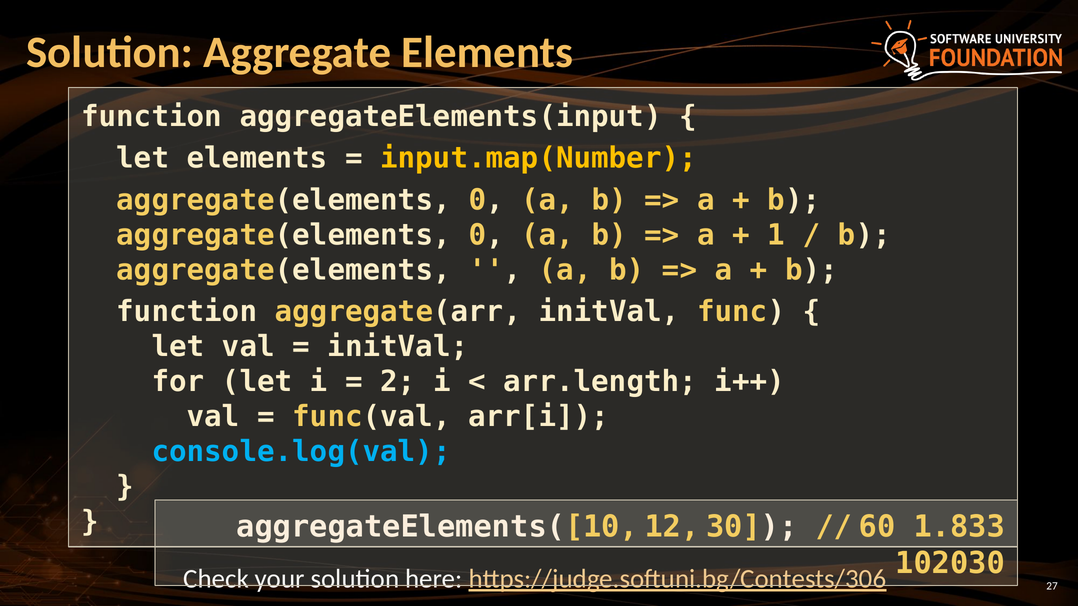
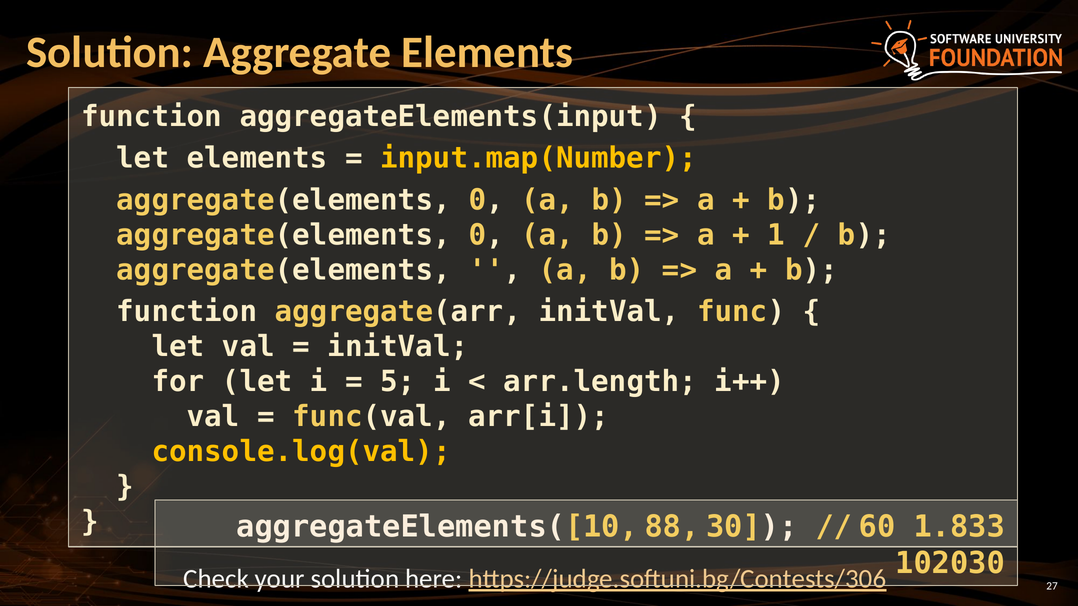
2: 2 -> 5
console.log(val colour: light blue -> yellow
12: 12 -> 88
